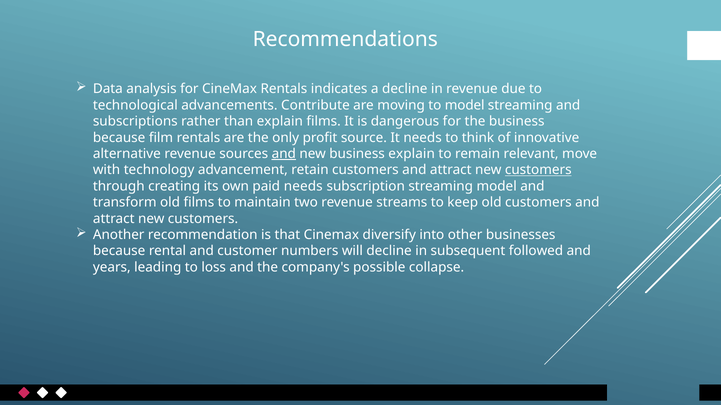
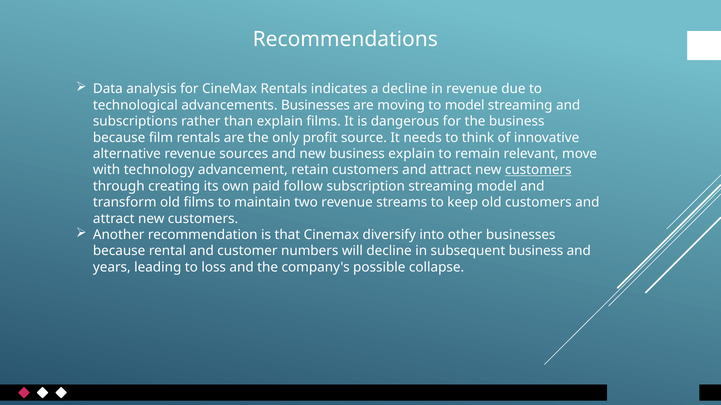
advancements Contribute: Contribute -> Businesses
and at (284, 154) underline: present -> none
paid needs: needs -> follow
subsequent followed: followed -> business
